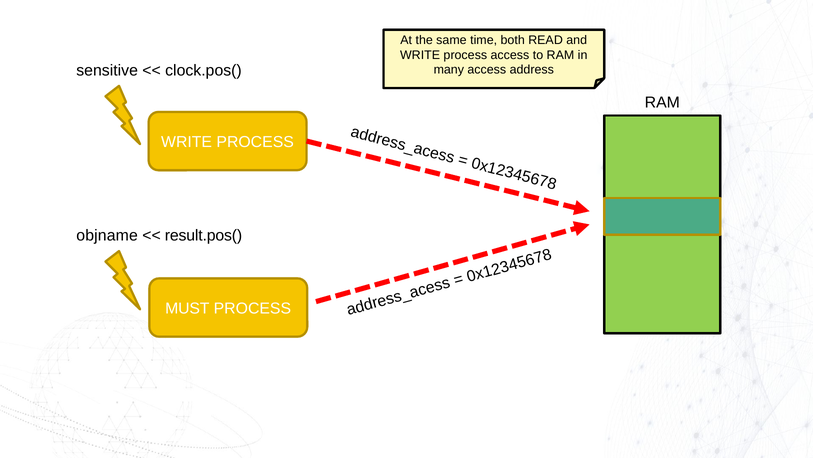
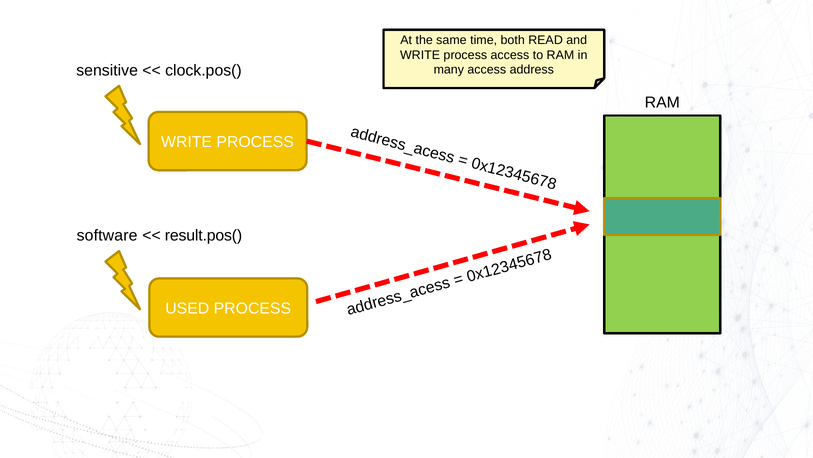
objname: objname -> software
MUST: MUST -> USED
